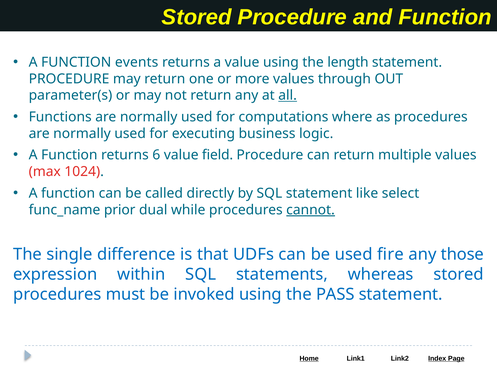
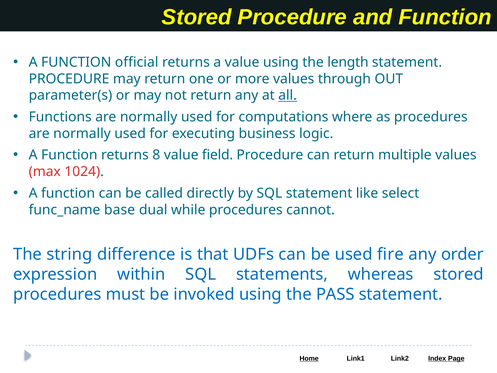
events: events -> official
6: 6 -> 8
prior: prior -> base
cannot underline: present -> none
single: single -> string
those: those -> order
